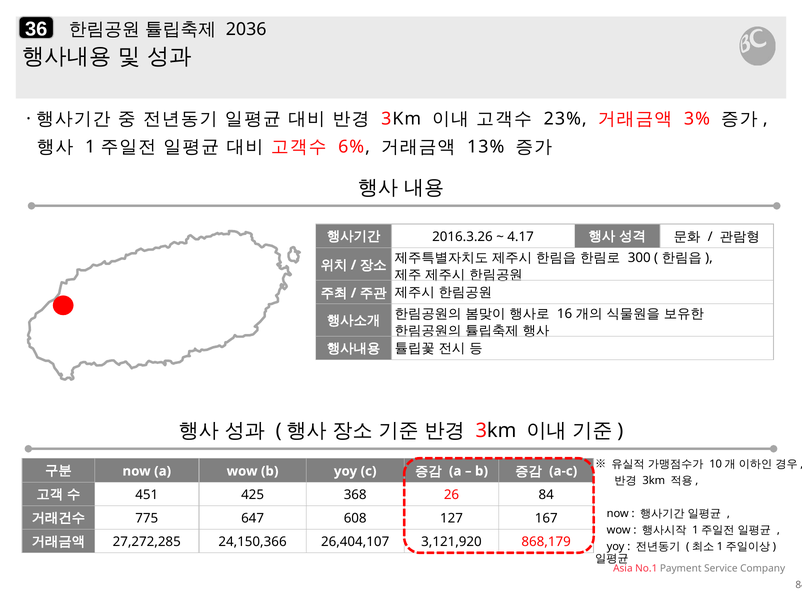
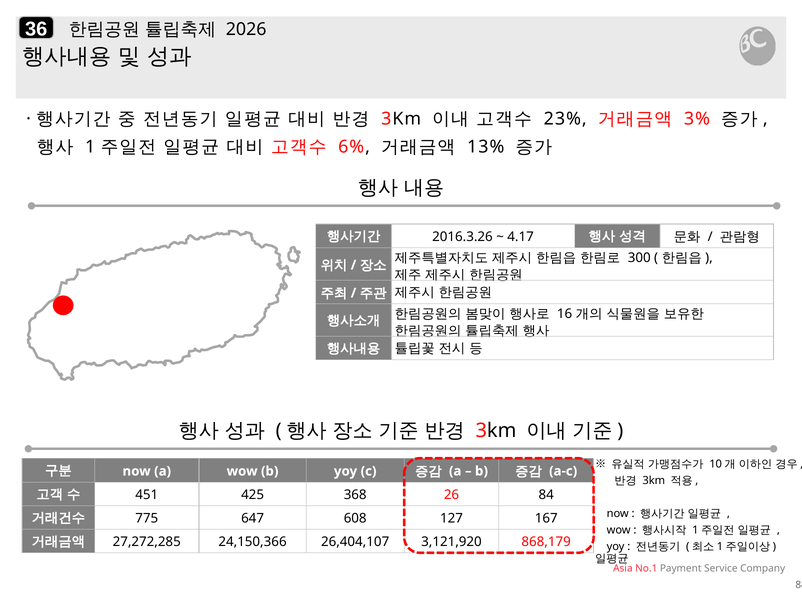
2036: 2036 -> 2026
